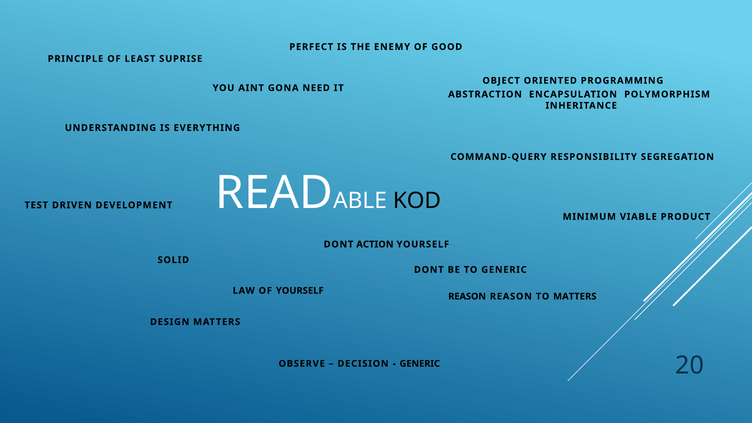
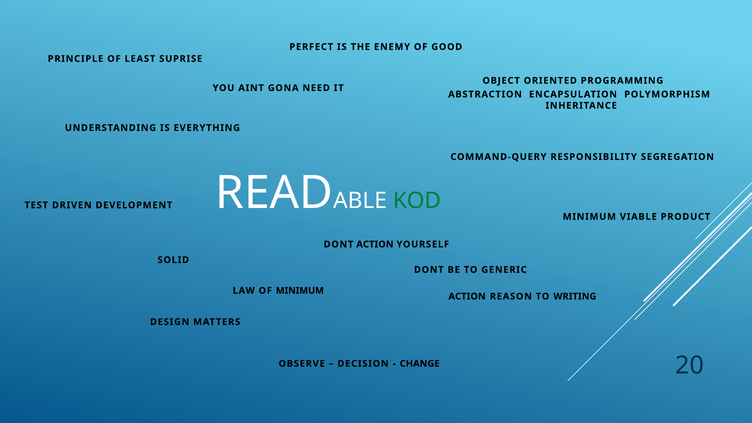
KOD colour: black -> green
OF YOURSELF: YOURSELF -> MINIMUM
REASON at (467, 296): REASON -> ACTION
TO MATTERS: MATTERS -> WRITING
GENERIC at (420, 364): GENERIC -> CHANGE
